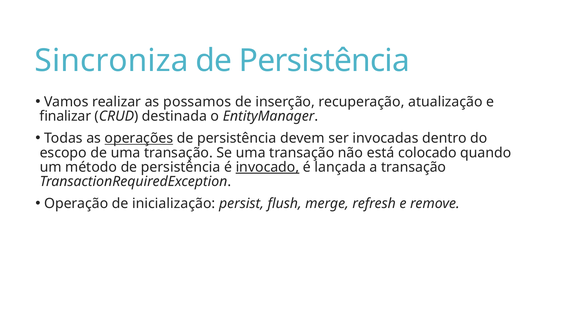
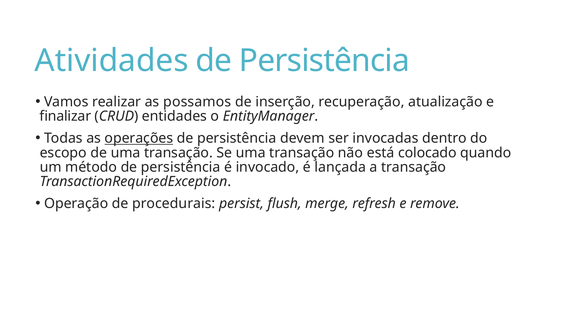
Sincroniza: Sincroniza -> Atividades
destinada: destinada -> entidades
invocado underline: present -> none
inicialização: inicialização -> procedurais
